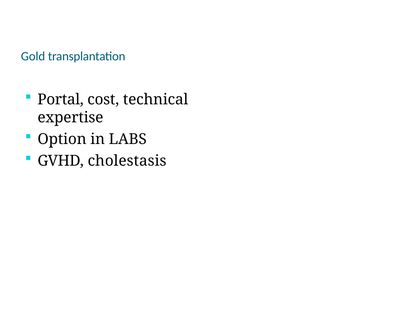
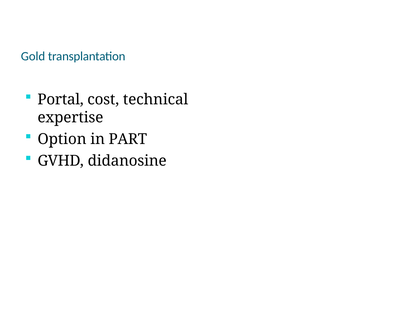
LABS: LABS -> PART
cholestasis: cholestasis -> didanosine
